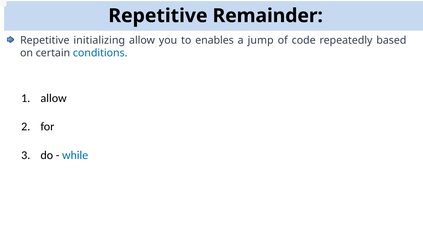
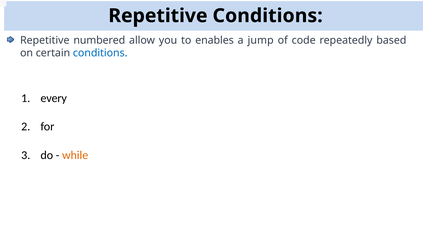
Repetitive Remainder: Remainder -> Conditions
initializing: initializing -> numbered
allow at (54, 98): allow -> every
while colour: blue -> orange
